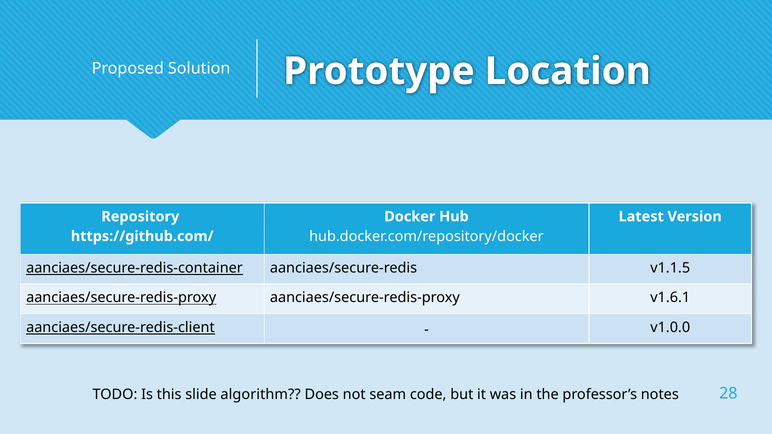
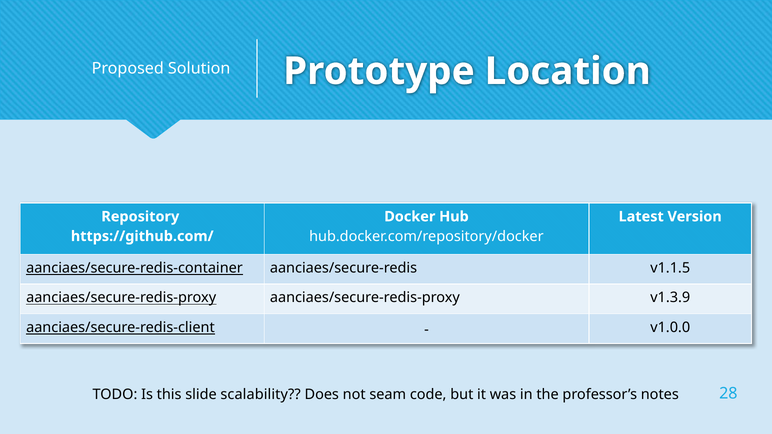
v1.6.1: v1.6.1 -> v1.3.9
algorithm: algorithm -> scalability
